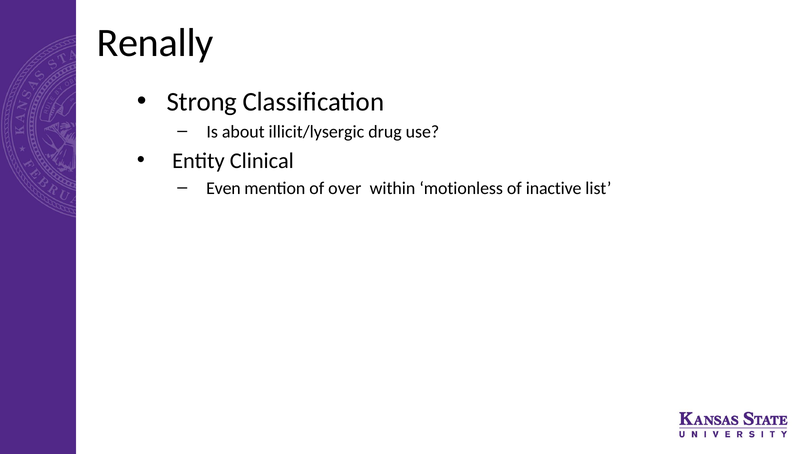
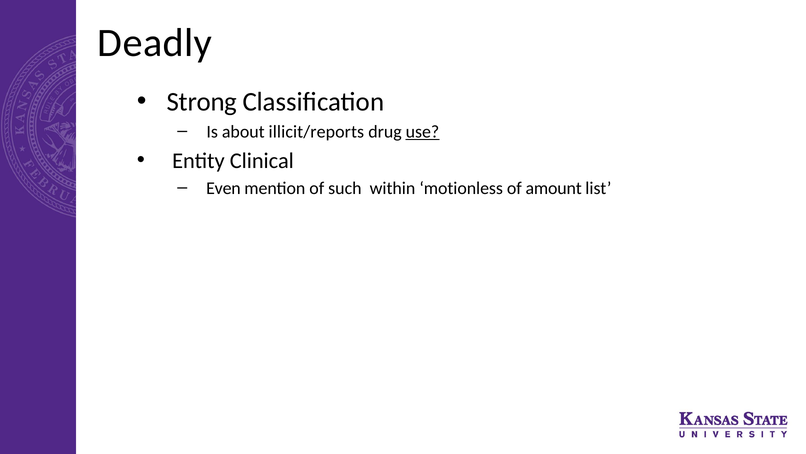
Renally: Renally -> Deadly
illicit/lysergic: illicit/lysergic -> illicit/reports
use underline: none -> present
over: over -> such
inactive: inactive -> amount
